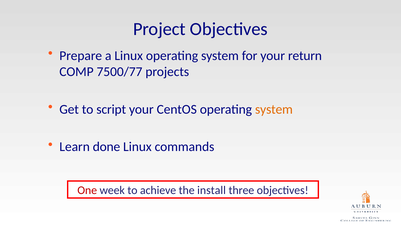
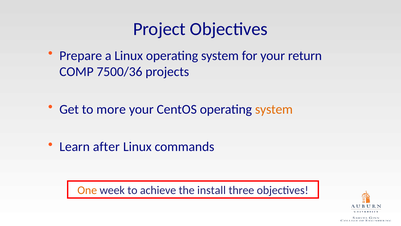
7500/77: 7500/77 -> 7500/36
script: script -> more
done: done -> after
One colour: red -> orange
